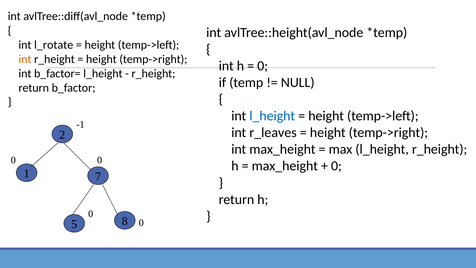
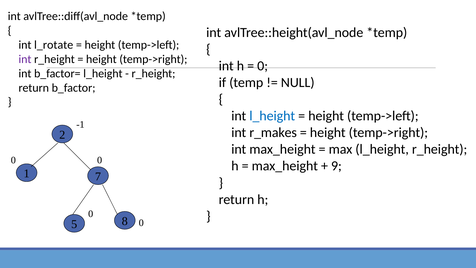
int at (25, 59) colour: orange -> purple
r_leaves: r_leaves -> r_makes
0 at (336, 166): 0 -> 9
